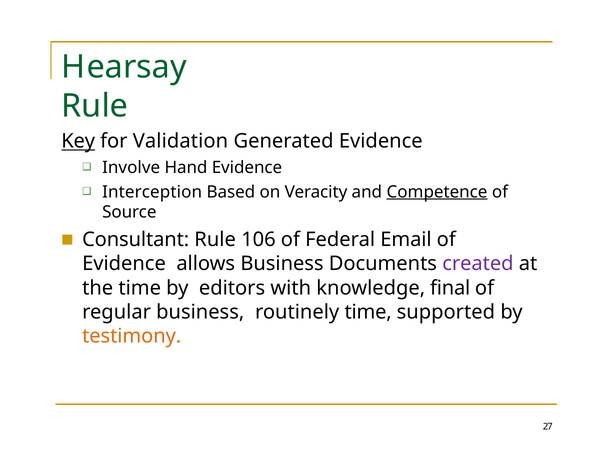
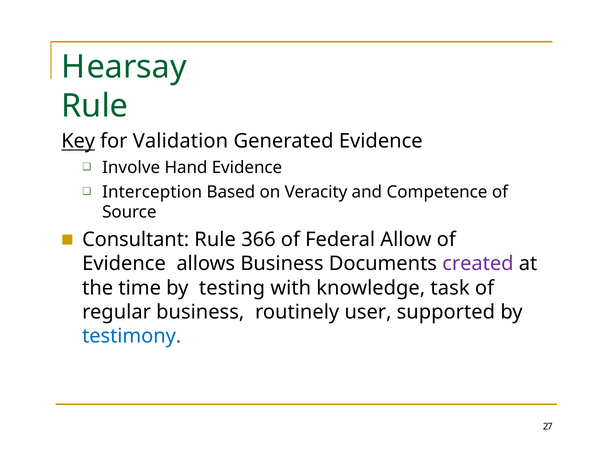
Competence underline: present -> none
106: 106 -> 366
Email: Email -> Allow
editors: editors -> testing
final: final -> task
routinely time: time -> user
testimony colour: orange -> blue
